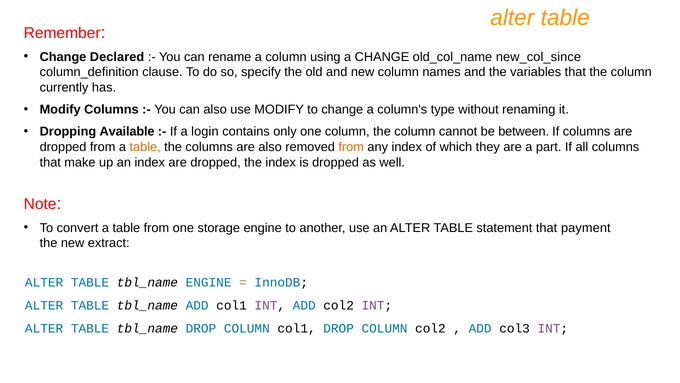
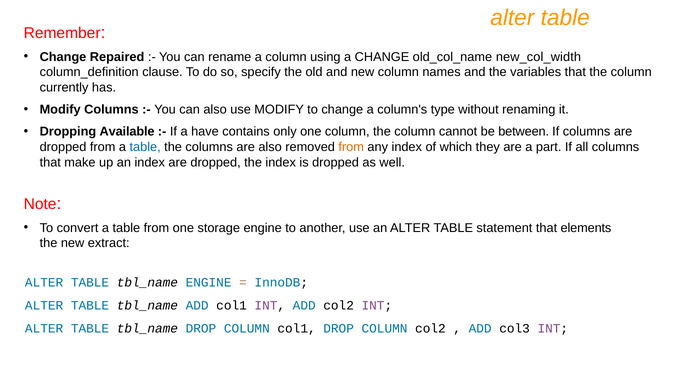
Declared: Declared -> Repaired
new_col_since: new_col_since -> new_col_width
login: login -> have
table at (145, 147) colour: orange -> blue
payment: payment -> elements
